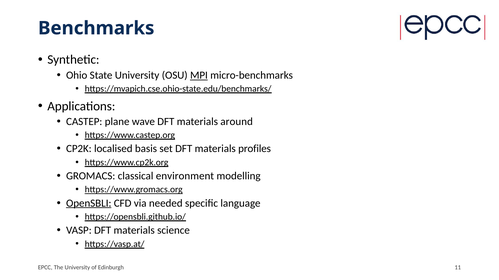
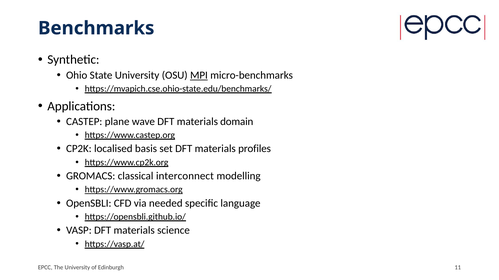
around: around -> domain
environment: environment -> interconnect
OpenSBLI underline: present -> none
